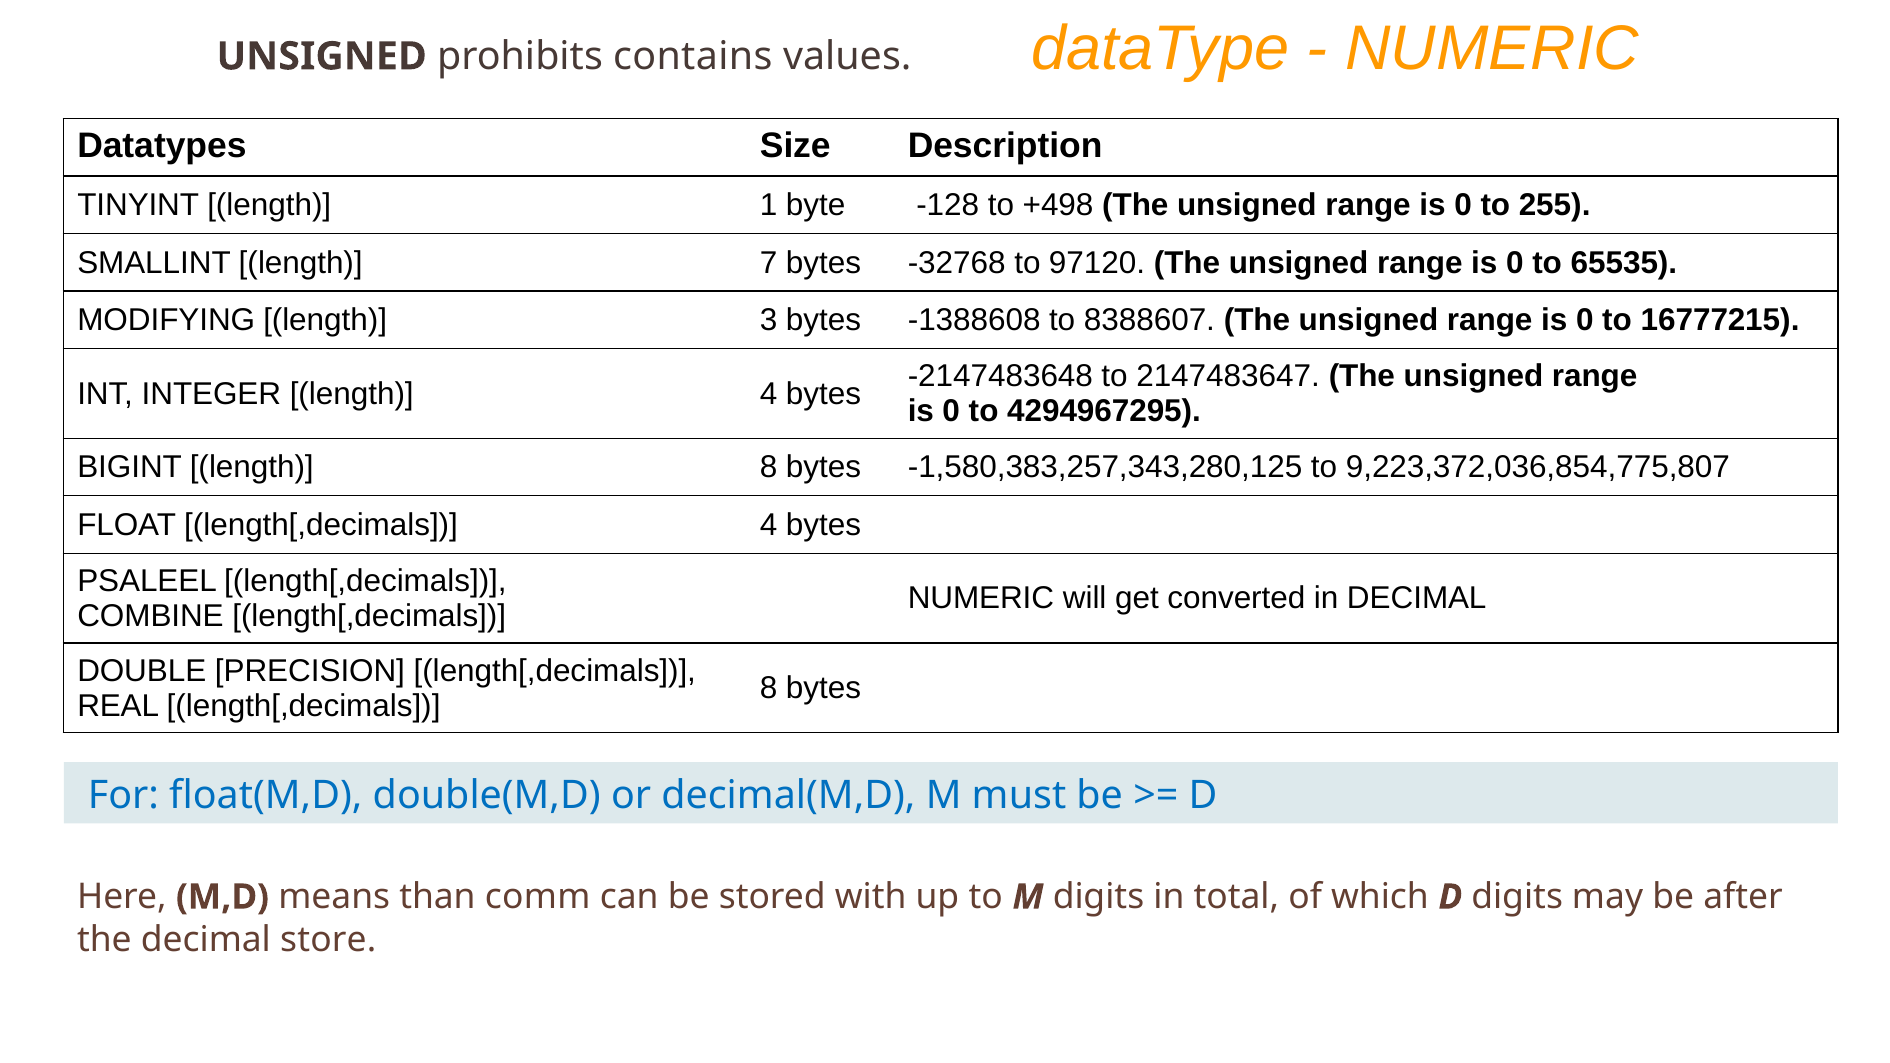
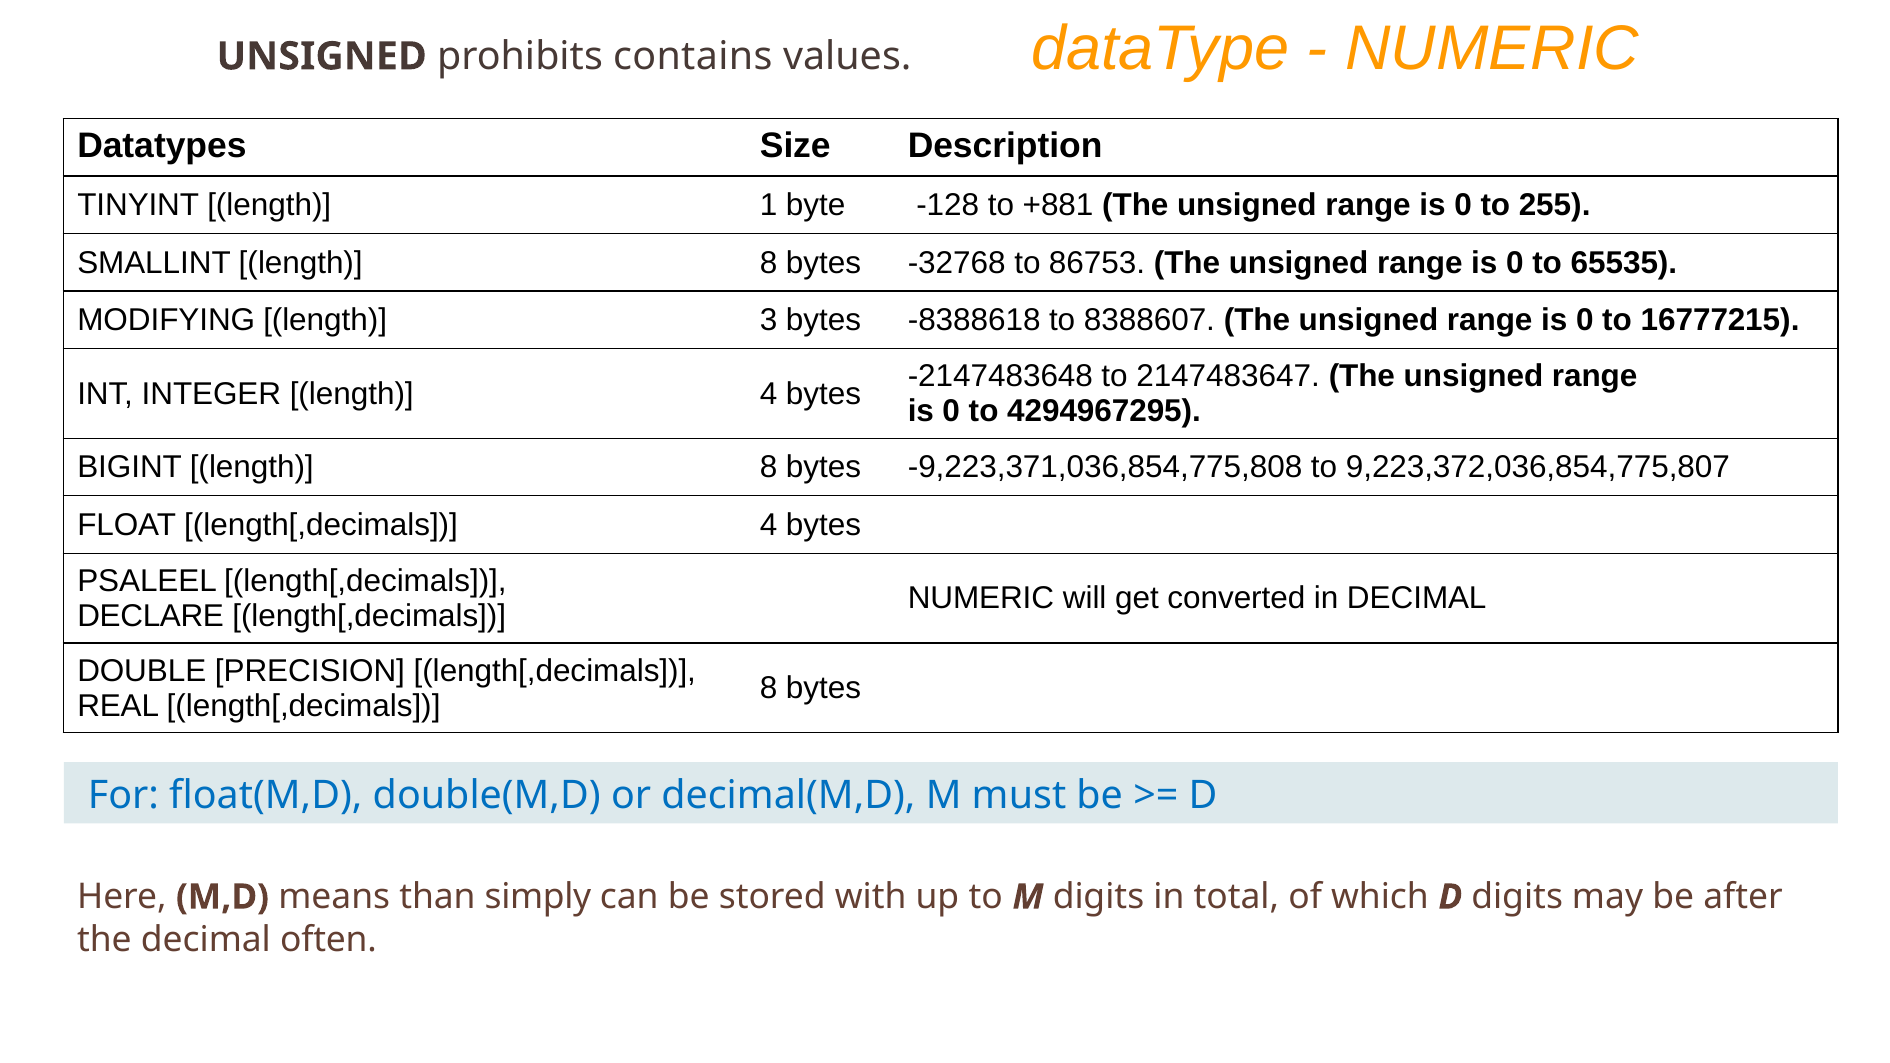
+498: +498 -> +881
SMALLINT length 7: 7 -> 8
97120: 97120 -> 86753
-1388608: -1388608 -> -8388618
-1,580,383,257,343,280,125: -1,580,383,257,343,280,125 -> -9,223,371,036,854,775,808
COMBINE: COMBINE -> DECLARE
comm: comm -> simply
store: store -> often
